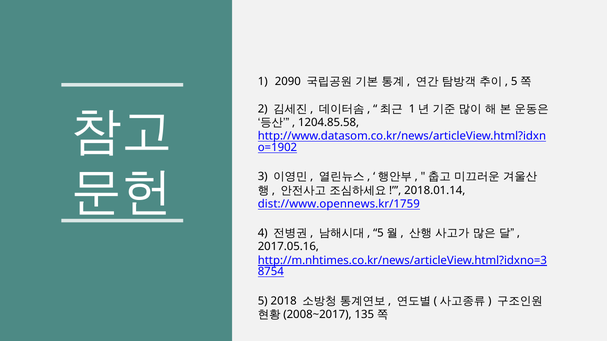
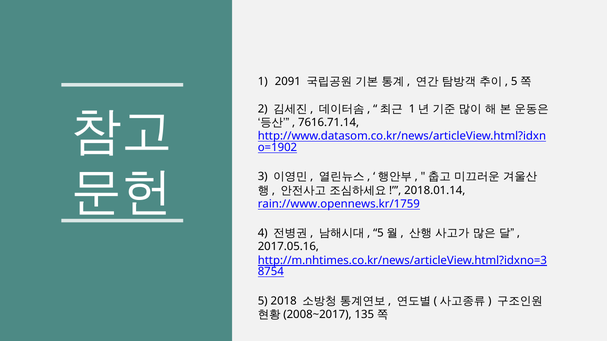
2090: 2090 -> 2091
1204.85.58: 1204.85.58 -> 7616.71.14
dist://www.opennews.kr/1759: dist://www.opennews.kr/1759 -> rain://www.opennews.kr/1759
